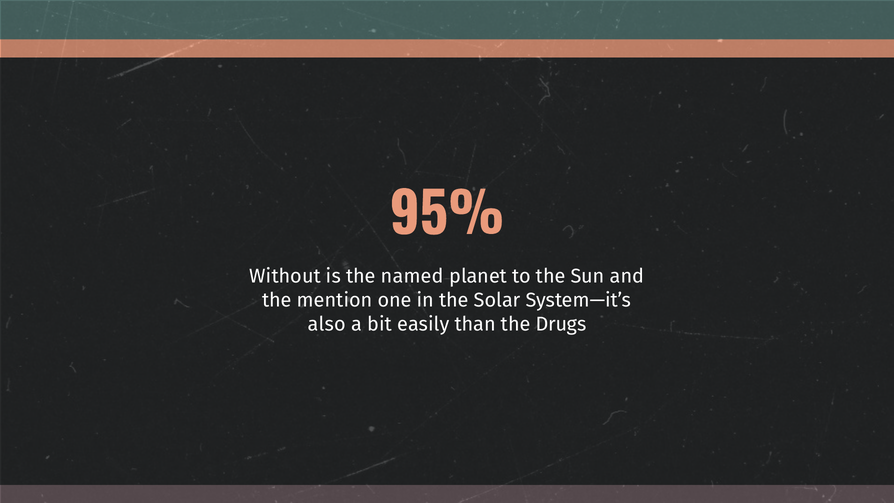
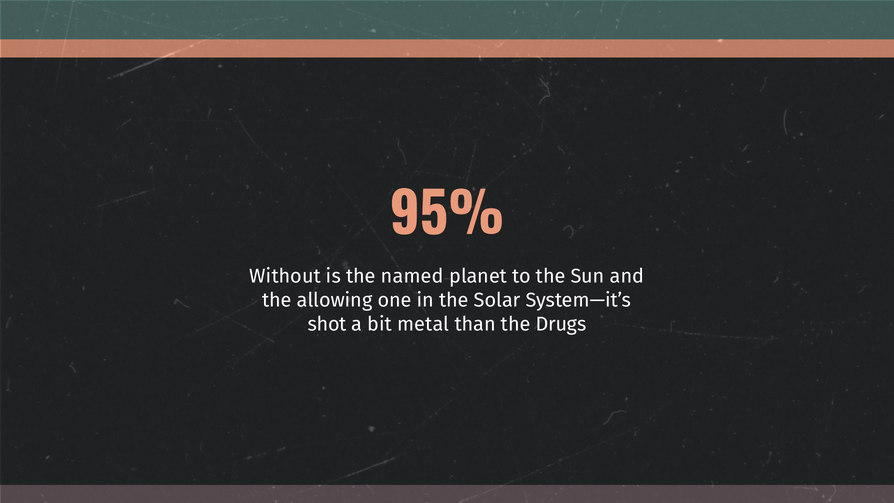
mention: mention -> allowing
also: also -> shot
easily: easily -> metal
